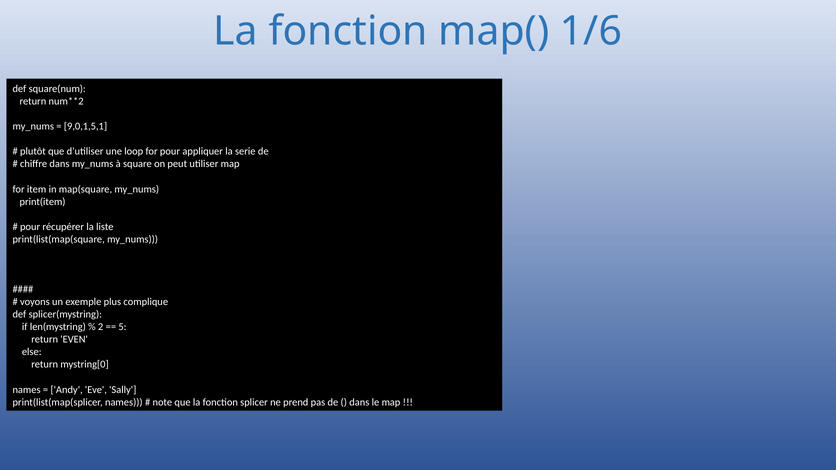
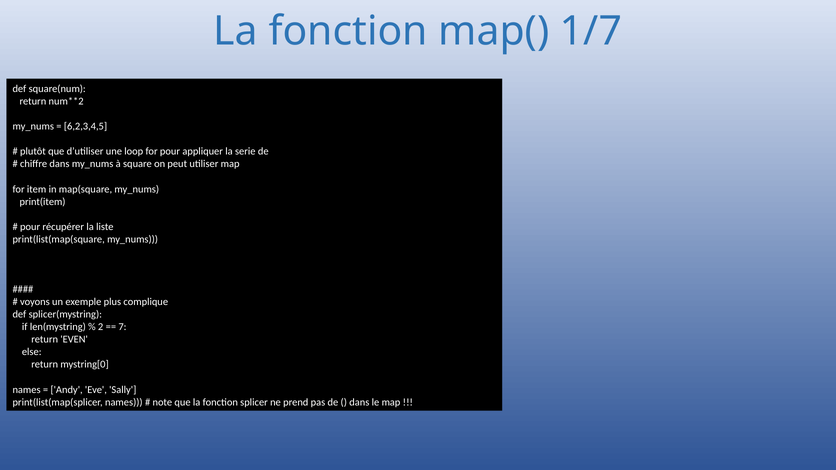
1/6: 1/6 -> 1/7
9,0,1,5,1: 9,0,1,5,1 -> 6,2,3,4,5
5: 5 -> 7
